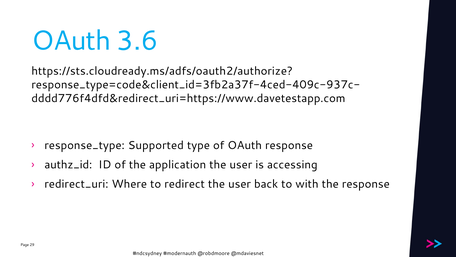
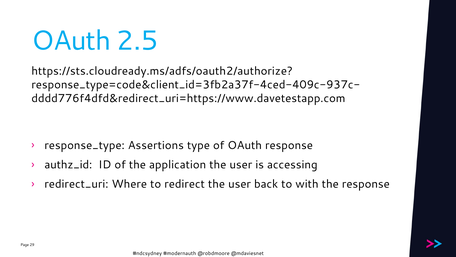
3.6: 3.6 -> 2.5
Supported: Supported -> Assertions
